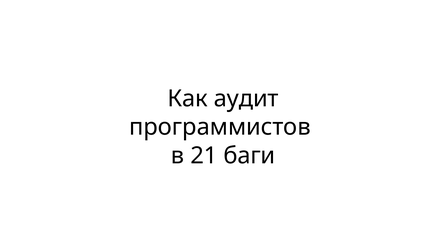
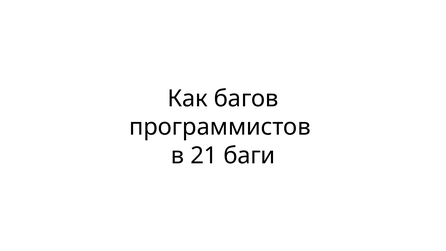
аудит: аудит -> багов
